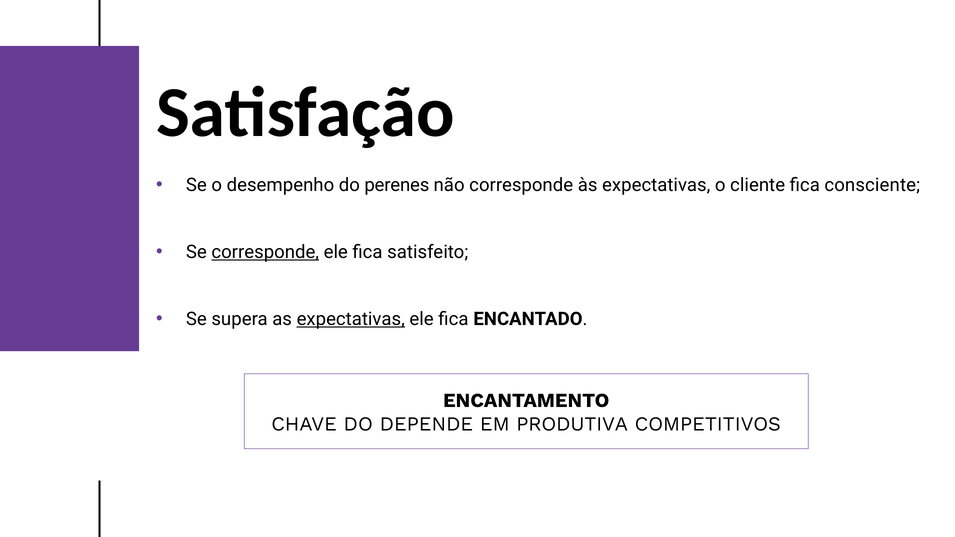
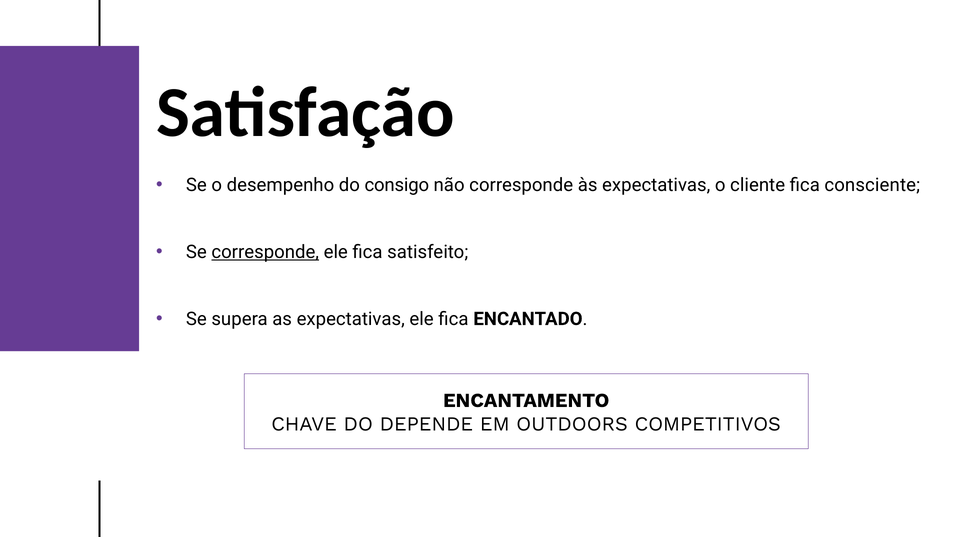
perenes: perenes -> consigo
expectativas at (351, 319) underline: present -> none
PRODUTIVA: PRODUTIVA -> OUTDOORS
